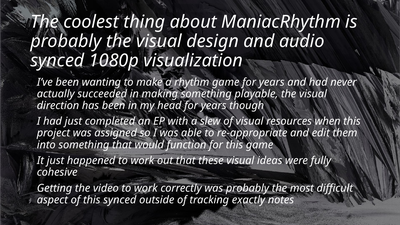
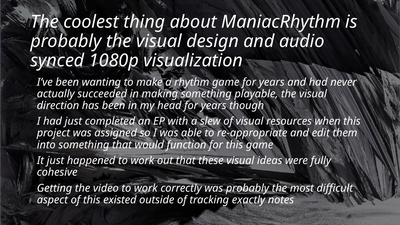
this synced: synced -> existed
